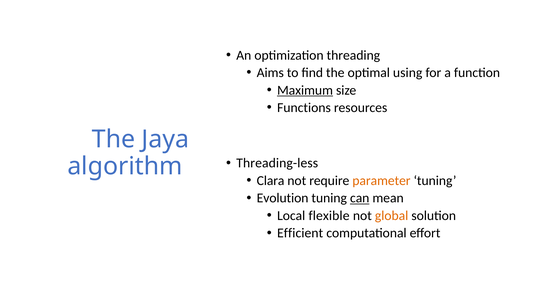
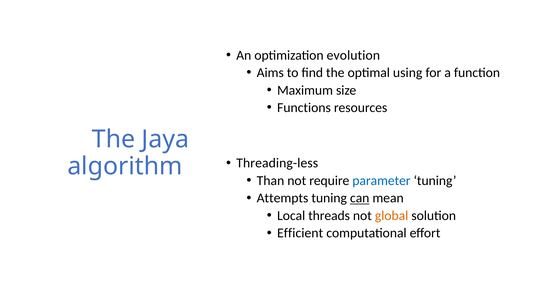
threading: threading -> evolution
Maximum underline: present -> none
Clara: Clara -> Than
parameter colour: orange -> blue
Evolution: Evolution -> Attempts
flexible: flexible -> threads
